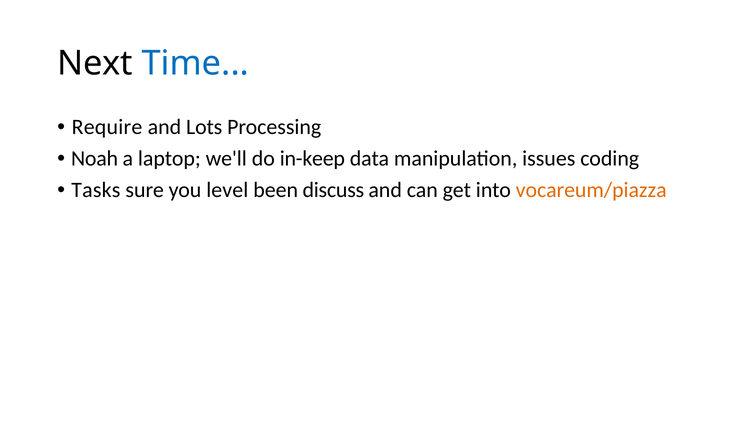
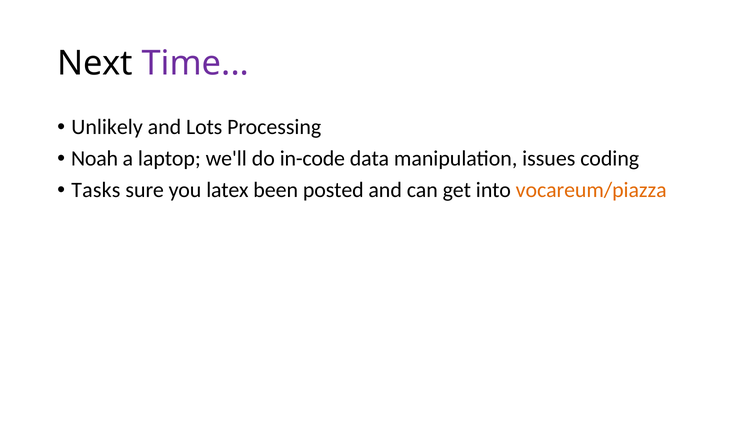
Time colour: blue -> purple
Require: Require -> Unlikely
in-keep: in-keep -> in-code
level: level -> latex
discuss: discuss -> posted
